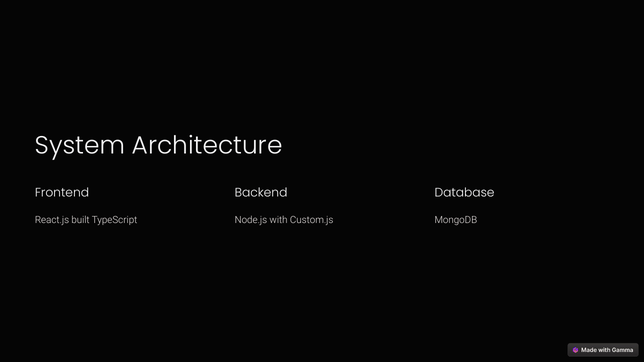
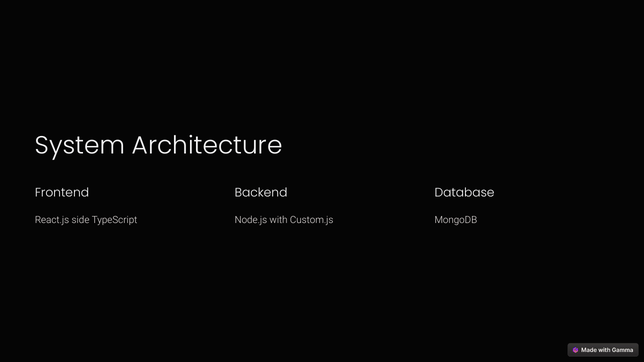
built: built -> side
